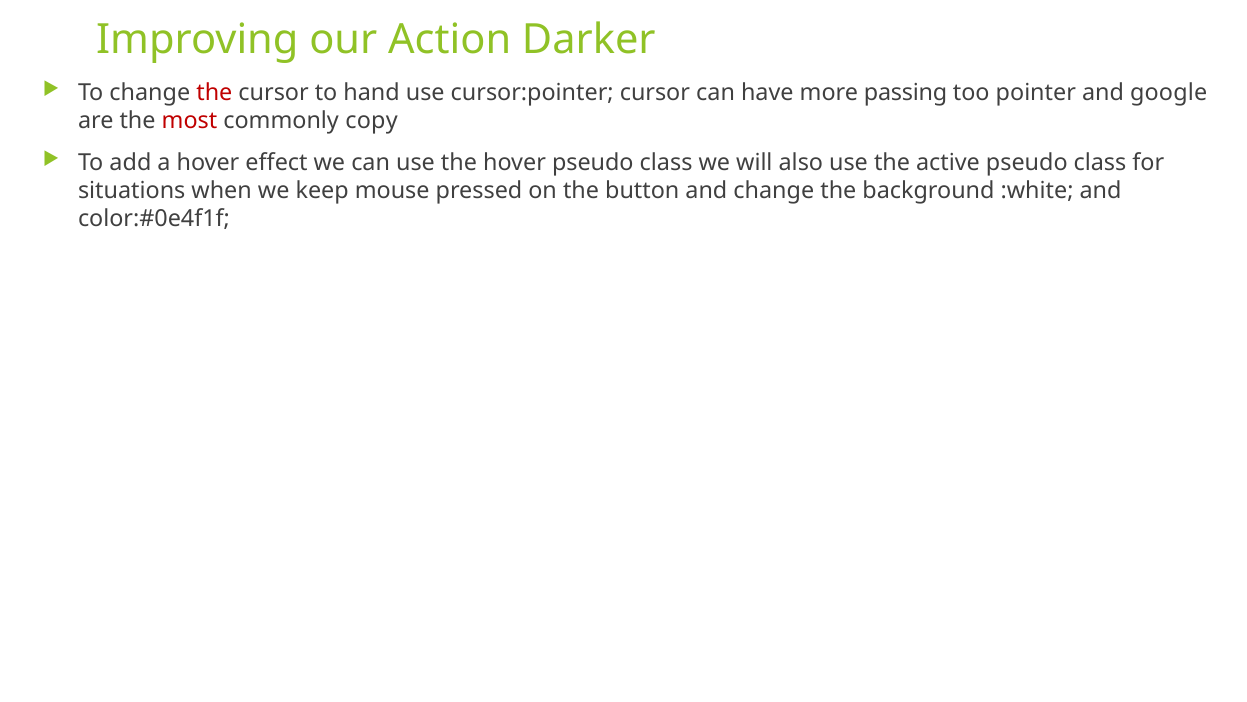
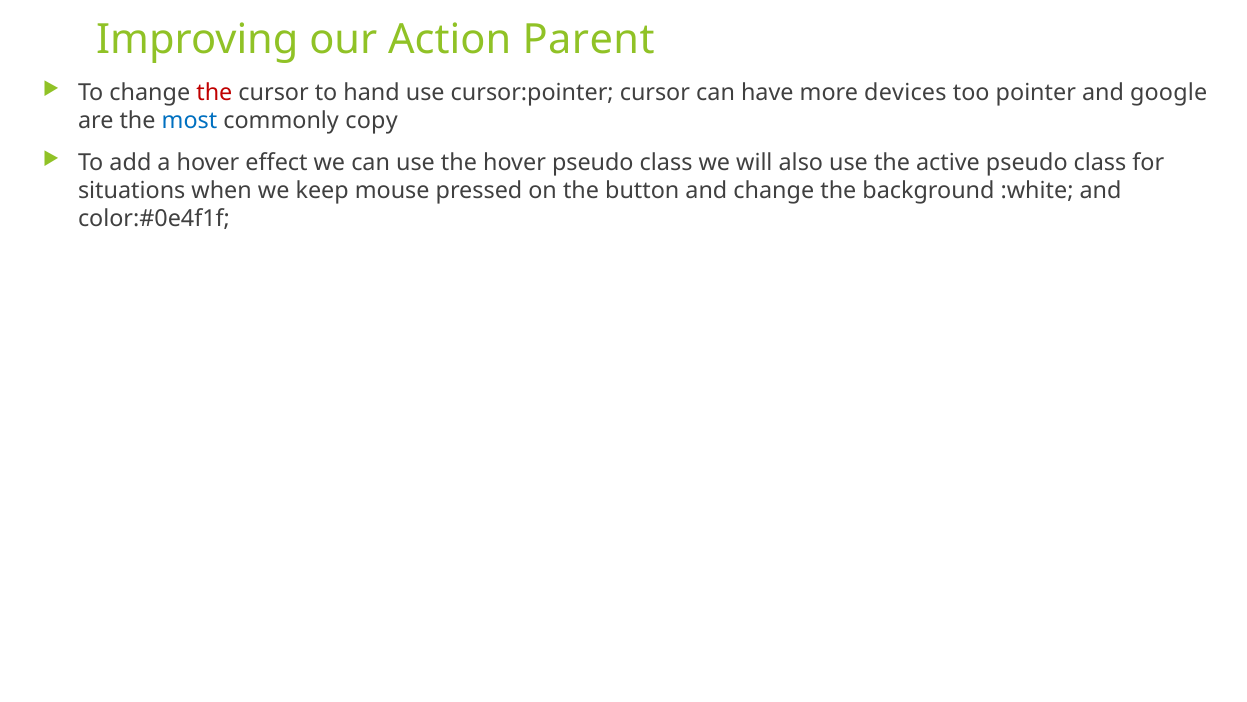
Darker: Darker -> Parent
passing: passing -> devices
most colour: red -> blue
